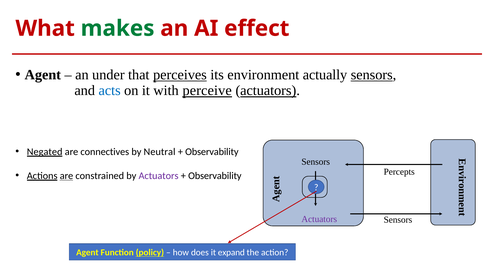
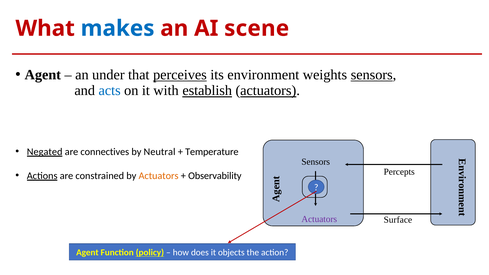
makes colour: green -> blue
effect: effect -> scene
actually: actually -> weights
perceive: perceive -> establish
Observability at (212, 152): Observability -> Temperature
are at (66, 176) underline: present -> none
Actuators at (159, 176) colour: purple -> orange
Sensors at (398, 220): Sensors -> Surface
expand: expand -> objects
